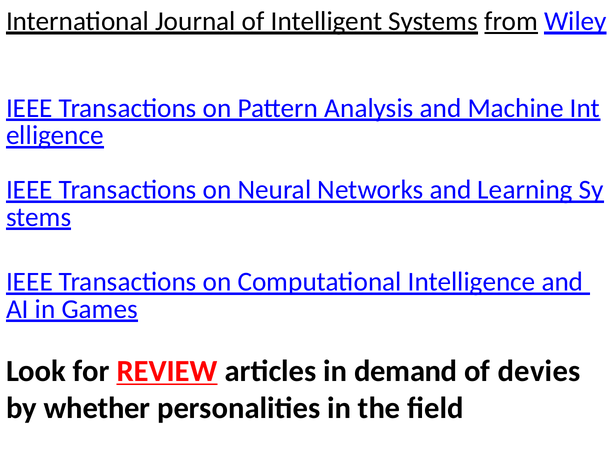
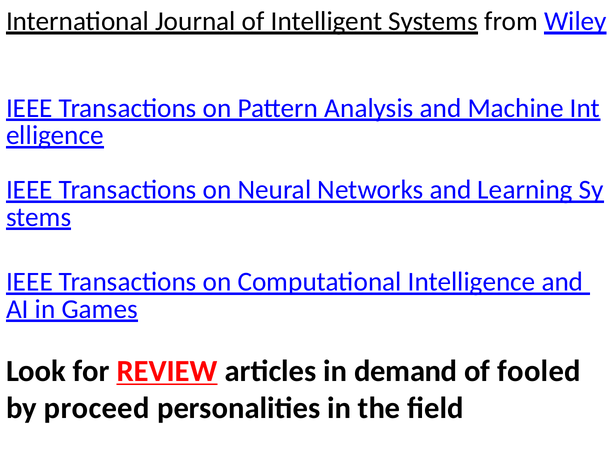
from underline: present -> none
devies: devies -> fooled
whether: whether -> proceed
